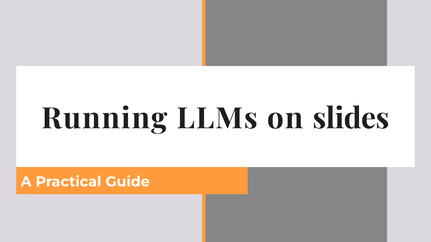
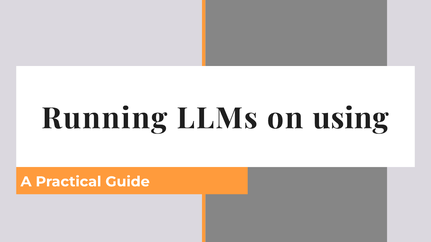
slides: slides -> using
